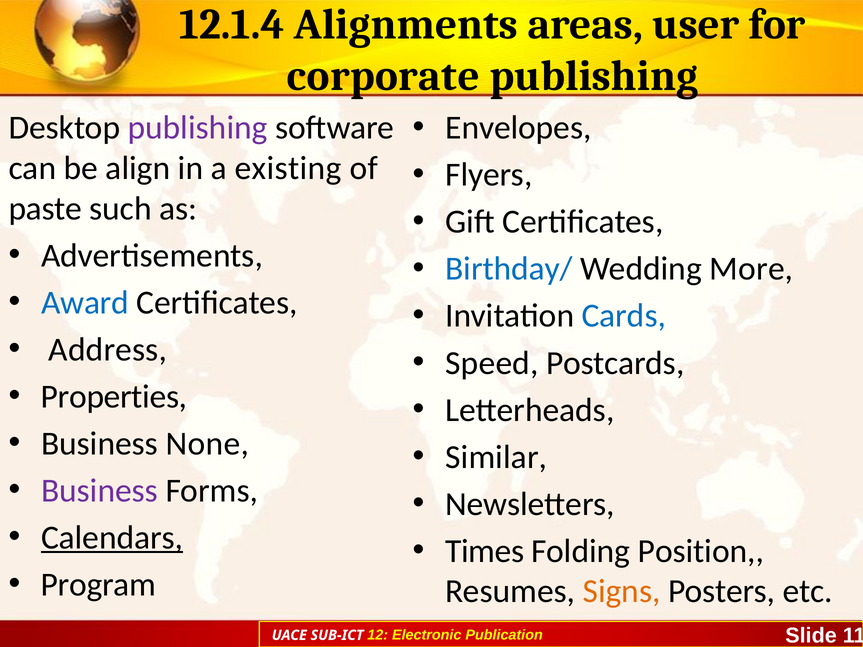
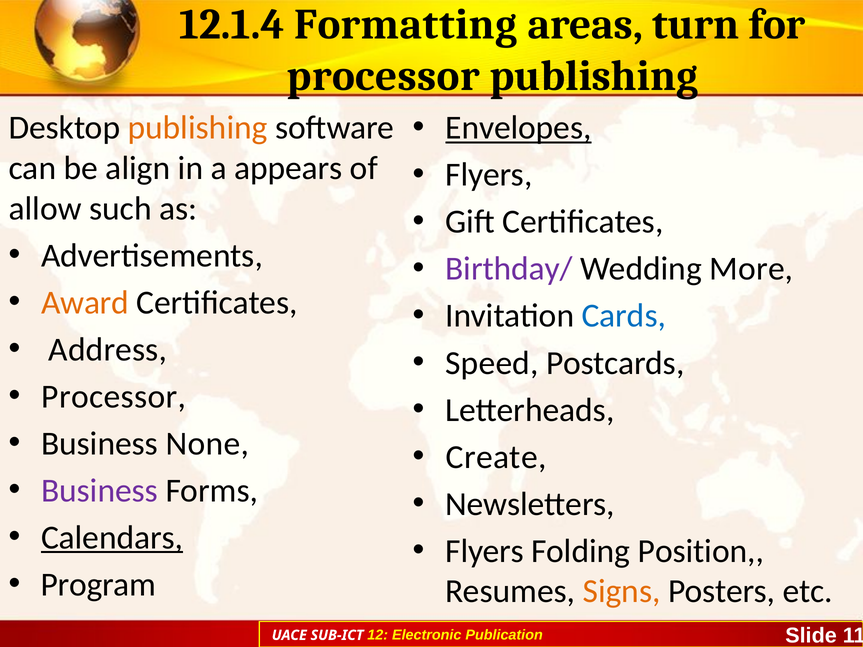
Alignments: Alignments -> Formatting
user: user -> turn
corporate at (383, 76): corporate -> processor
Envelopes underline: none -> present
publishing at (198, 128) colour: purple -> orange
existing: existing -> appears
paste: paste -> allow
Birthday/ colour: blue -> purple
Award colour: blue -> orange
Properties at (114, 397): Properties -> Processor
Similar: Similar -> Create
Times at (485, 551): Times -> Flyers
